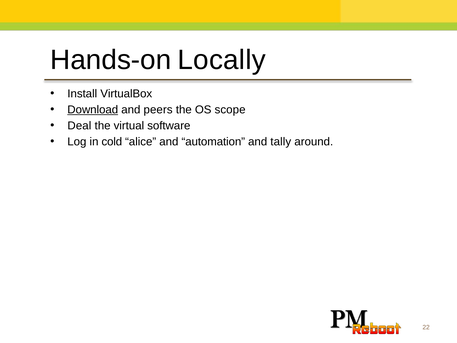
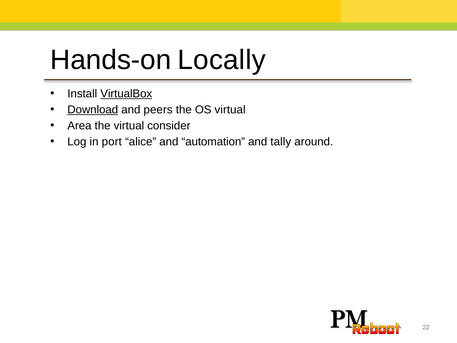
VirtualBox underline: none -> present
OS scope: scope -> virtual
Deal: Deal -> Area
software: software -> consider
cold: cold -> port
